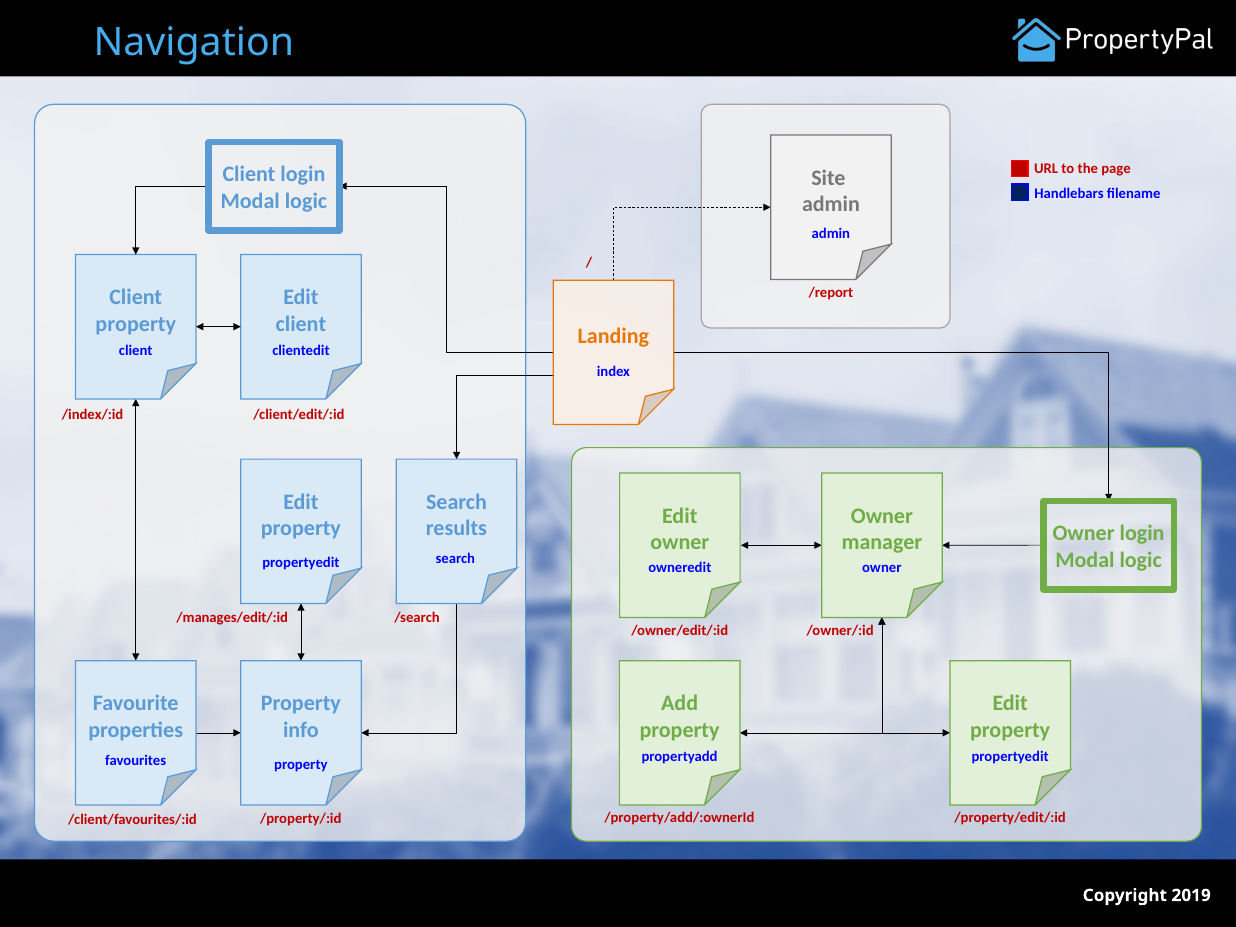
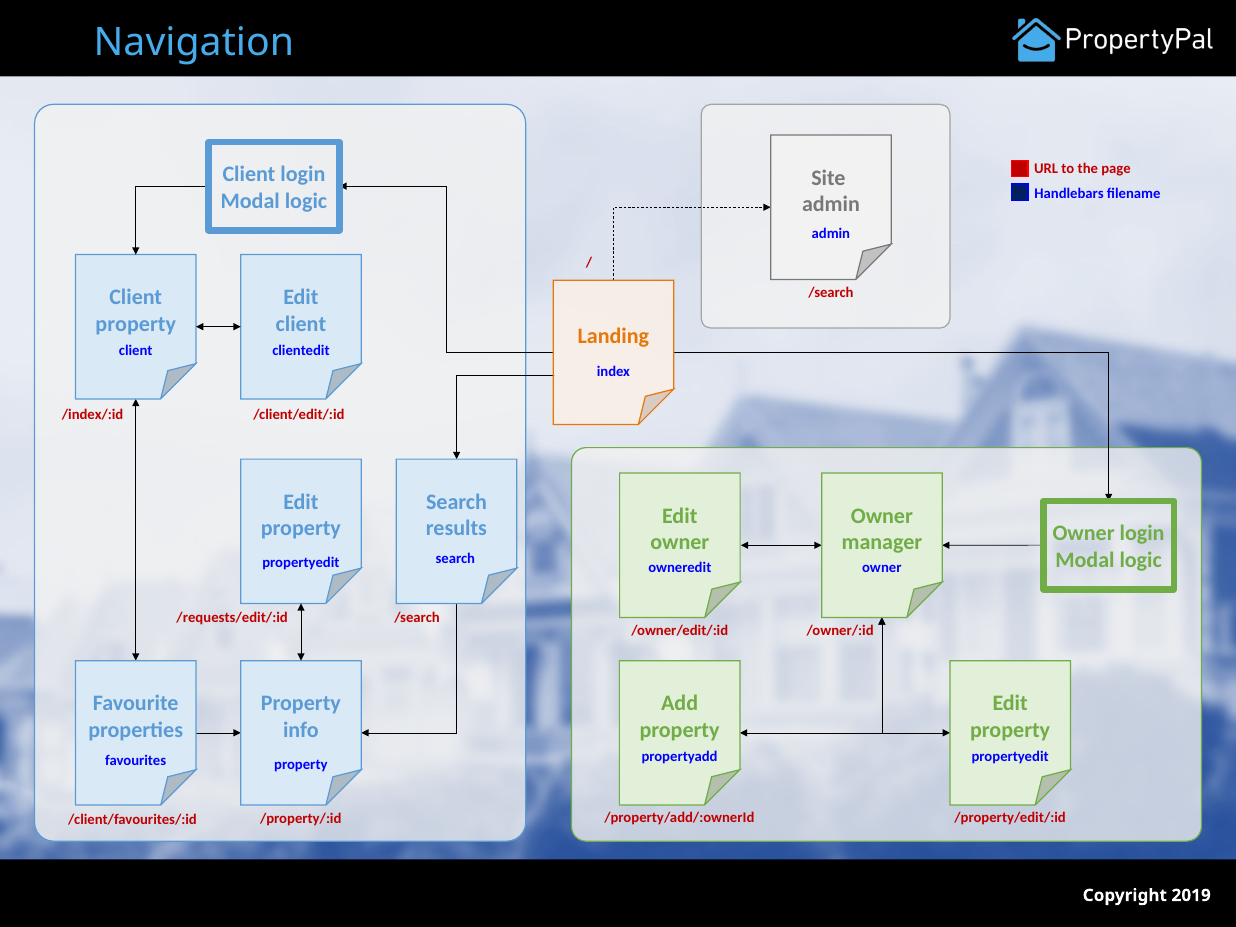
/report at (831, 293): /report -> /search
/manages/edit/:id: /manages/edit/:id -> /requests/edit/:id
